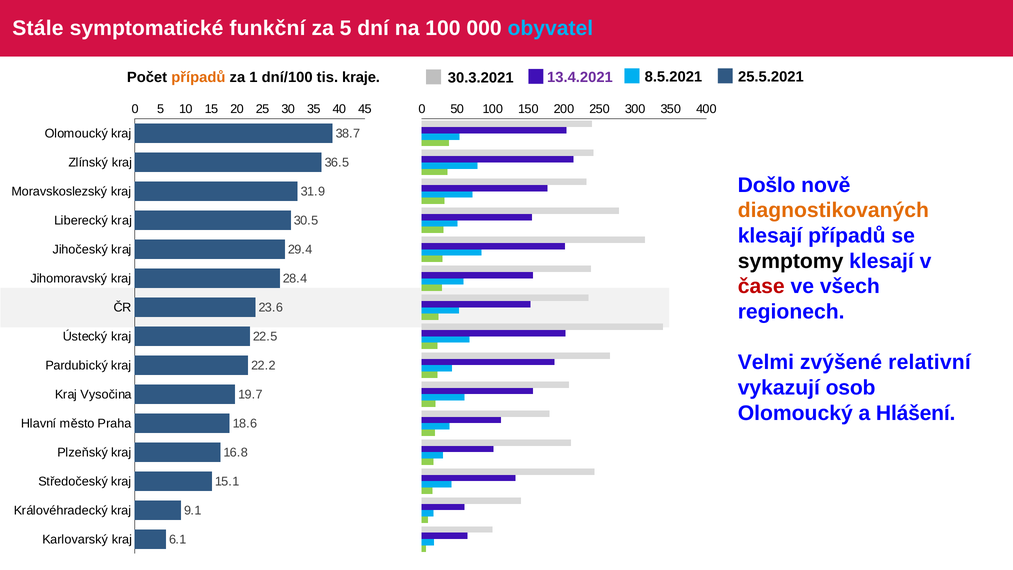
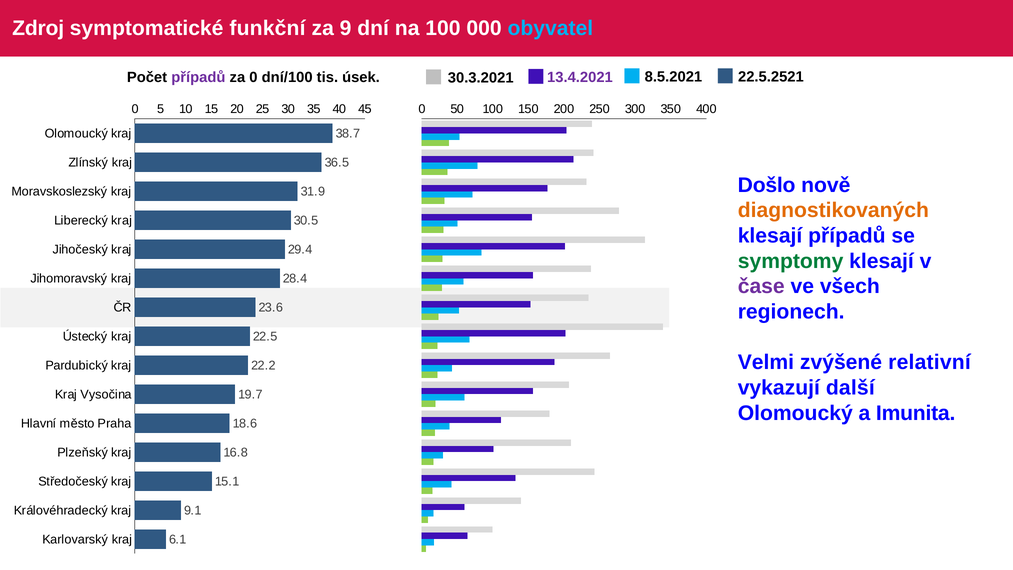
Stále: Stále -> Zdroj
za 5: 5 -> 9
případů at (198, 77) colour: orange -> purple
za 1: 1 -> 0
kraje: kraje -> úsek
25.5.2021: 25.5.2021 -> 22.5.2521
symptomy colour: black -> green
čase colour: red -> purple
osob: osob -> další
Hlášení: Hlášení -> Imunita
